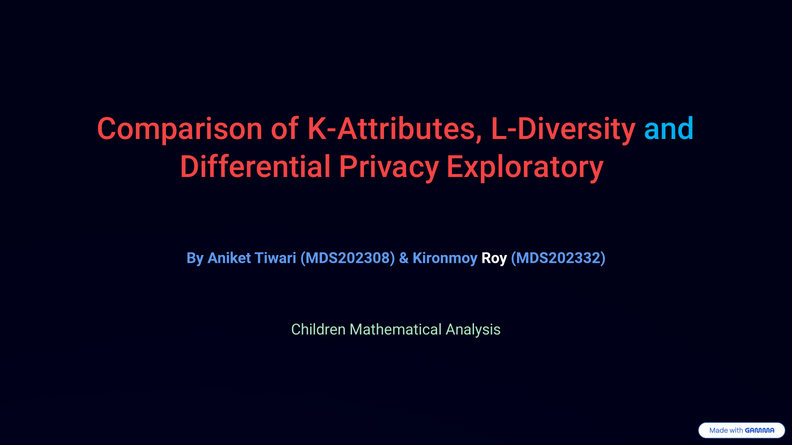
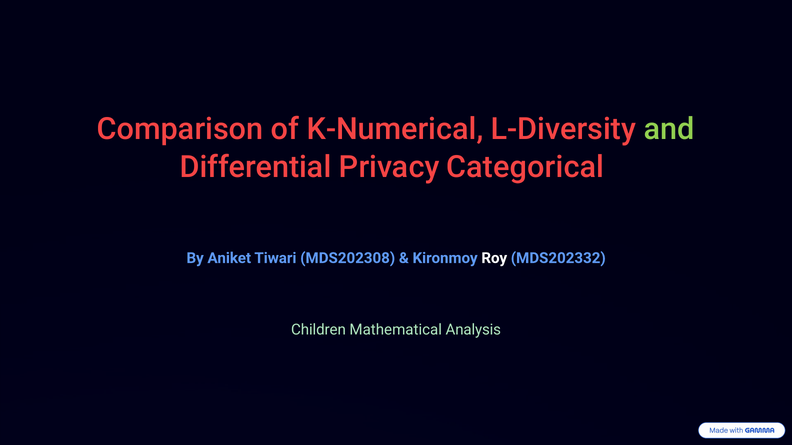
K-Attributes: K-Attributes -> K-Numerical
and colour: light blue -> light green
Exploratory: Exploratory -> Categorical
